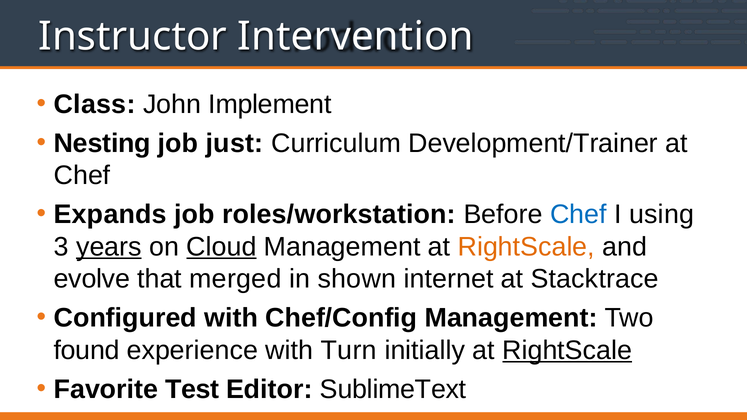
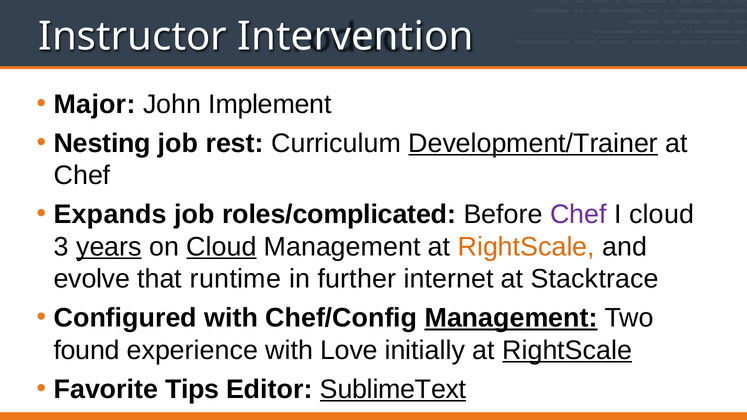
Class: Class -> Major
just: just -> rest
Development/Trainer underline: none -> present
roles/workstation: roles/workstation -> roles/complicated
Chef at (578, 215) colour: blue -> purple
I using: using -> cloud
merged: merged -> runtime
shown: shown -> further
Management at (511, 318) underline: none -> present
Turn: Turn -> Love
Test: Test -> Tips
SublimeText underline: none -> present
